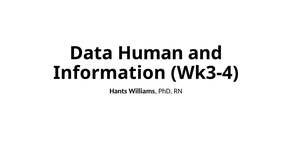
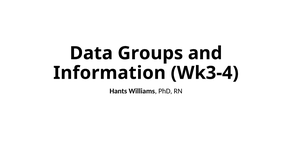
Human: Human -> Groups
